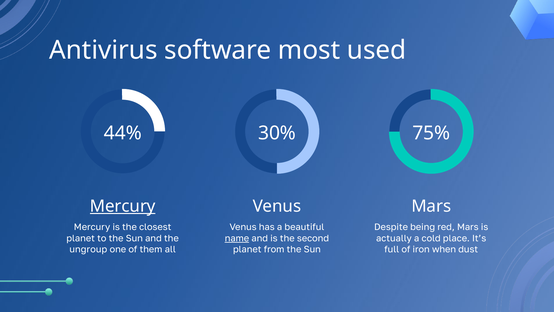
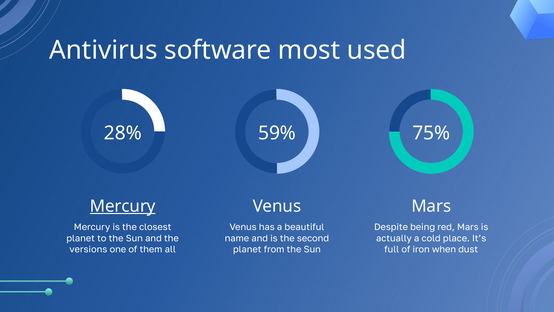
44%: 44% -> 28%
30%: 30% -> 59%
name underline: present -> none
ungroup: ungroup -> versions
